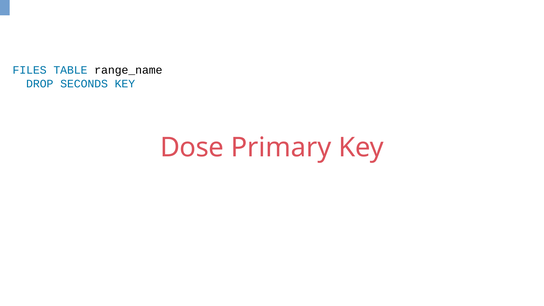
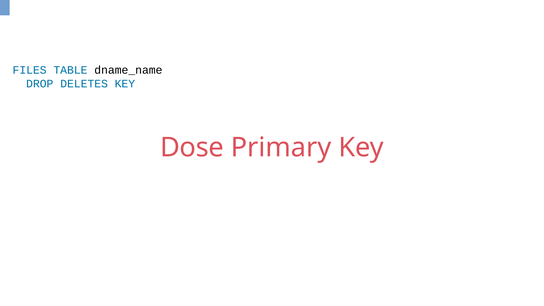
range_name: range_name -> dname_name
SECONDS: SECONDS -> DELETES
